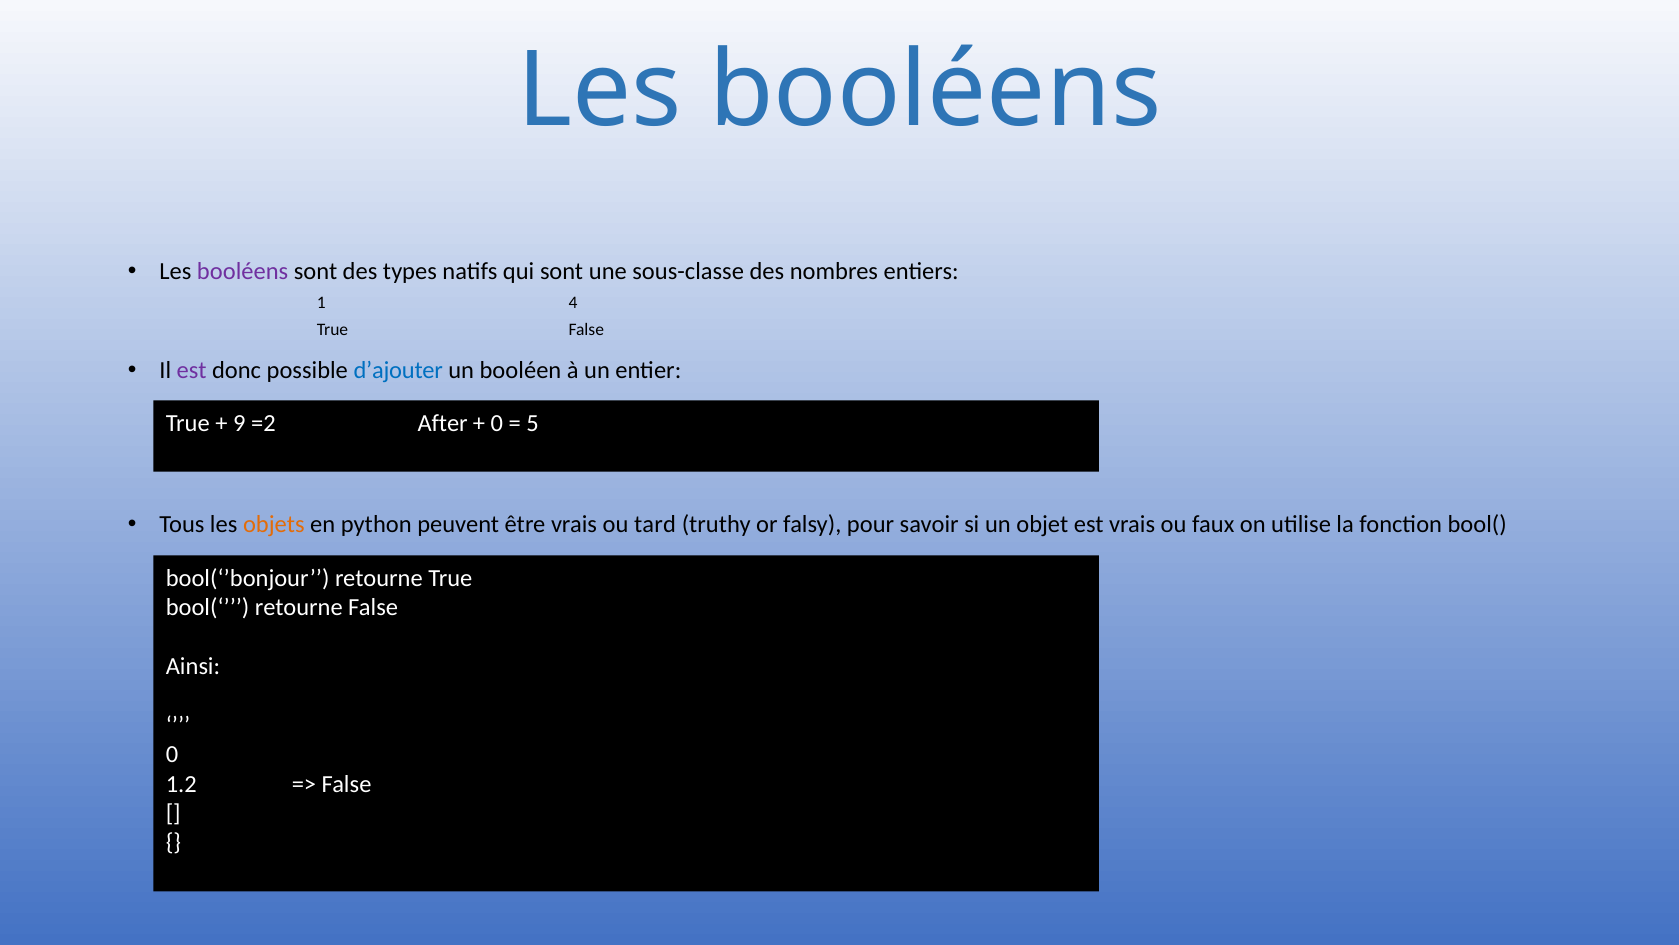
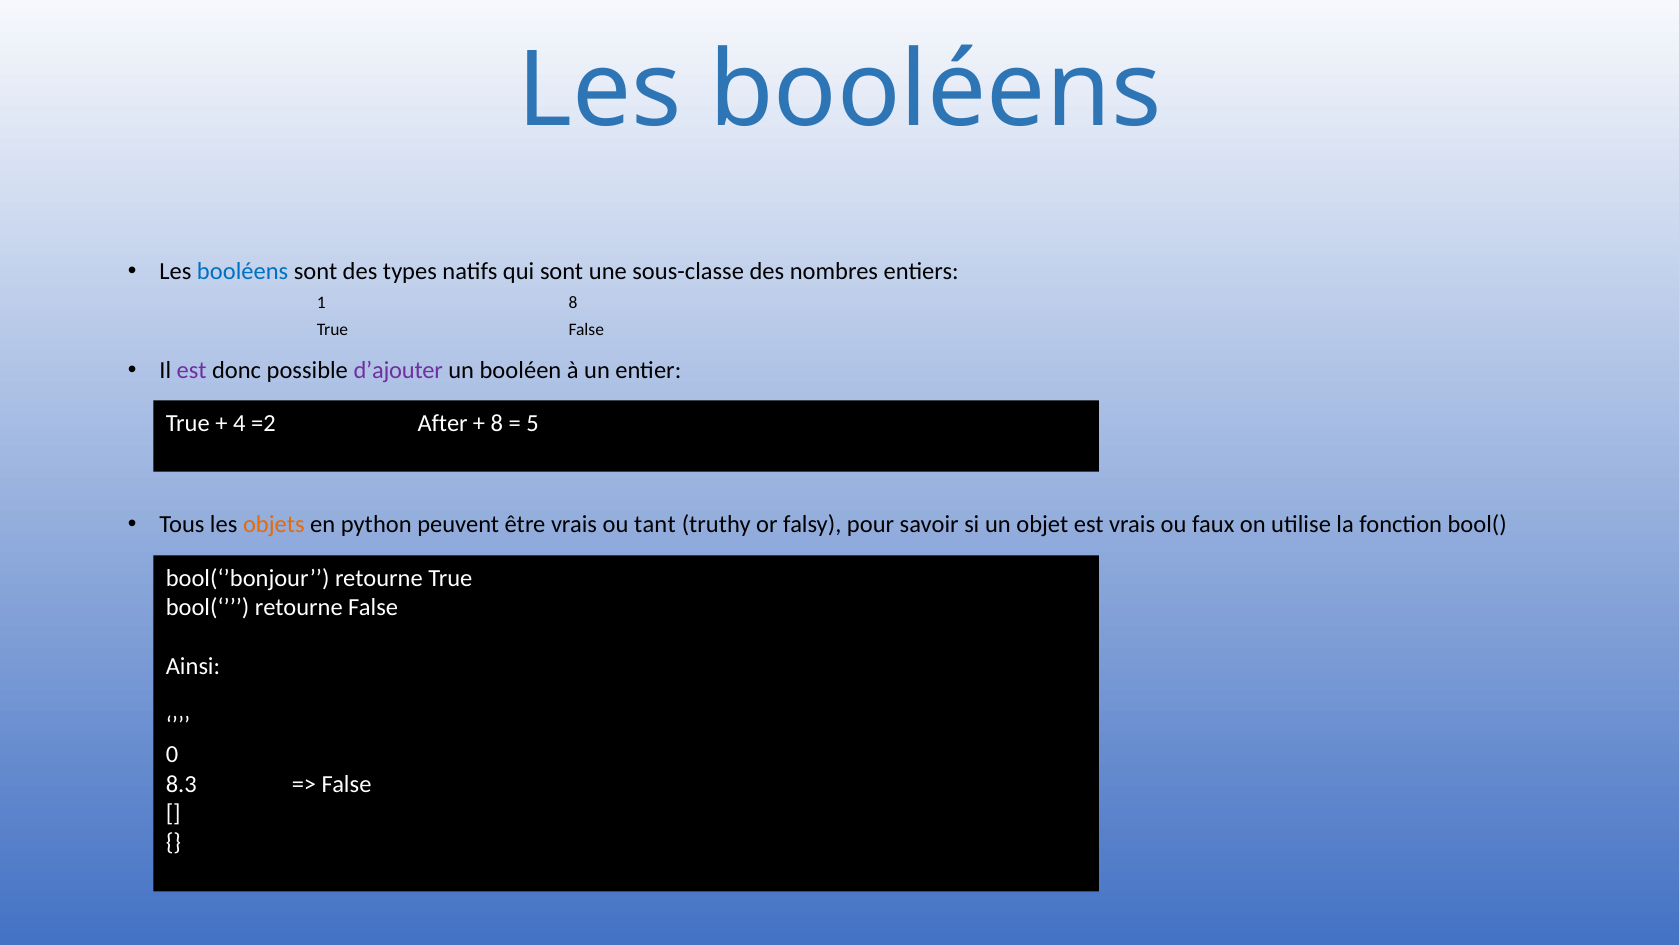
booléens at (243, 271) colour: purple -> blue
1 4: 4 -> 8
d’ajouter colour: blue -> purple
9: 9 -> 4
0 at (497, 423): 0 -> 8
tard: tard -> tant
1.2: 1.2 -> 8.3
